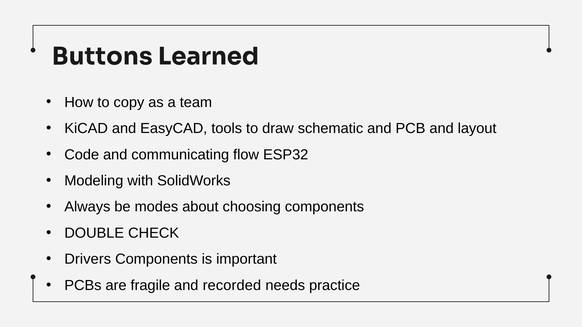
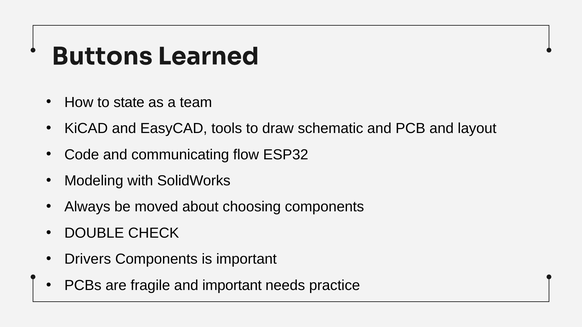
copy: copy -> state
modes: modes -> moved
and recorded: recorded -> important
